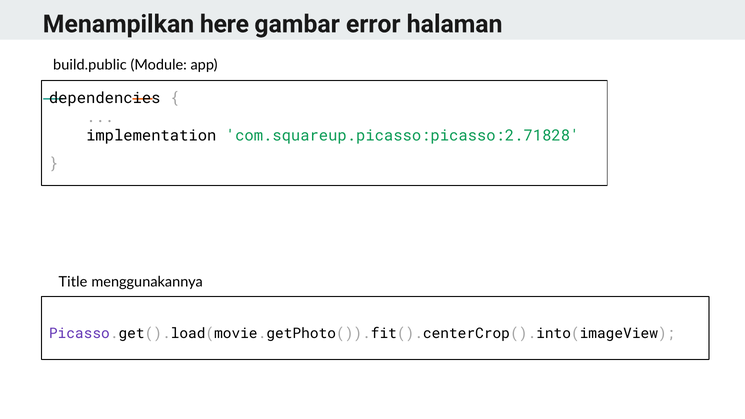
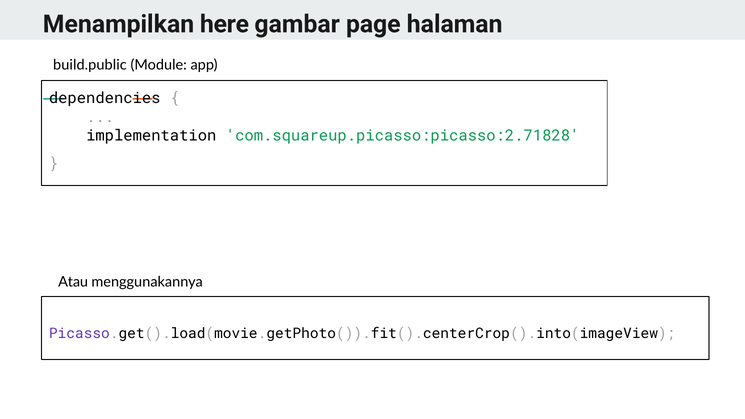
error: error -> page
Title: Title -> Atau
